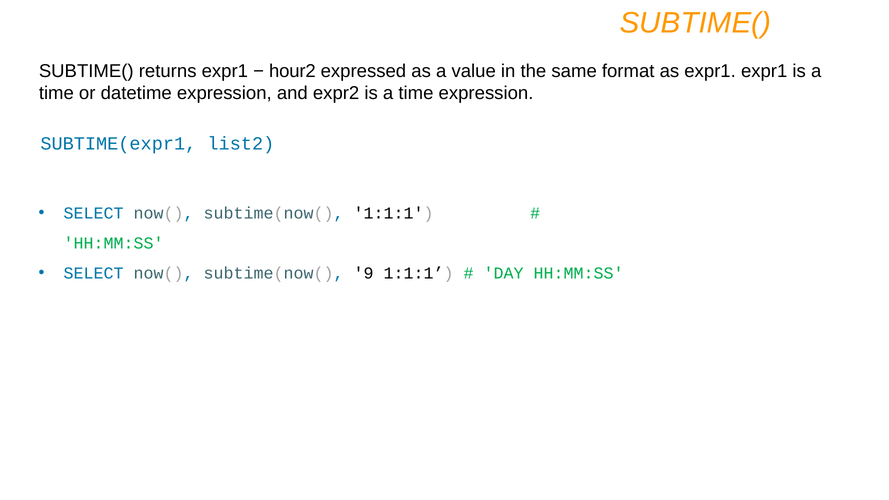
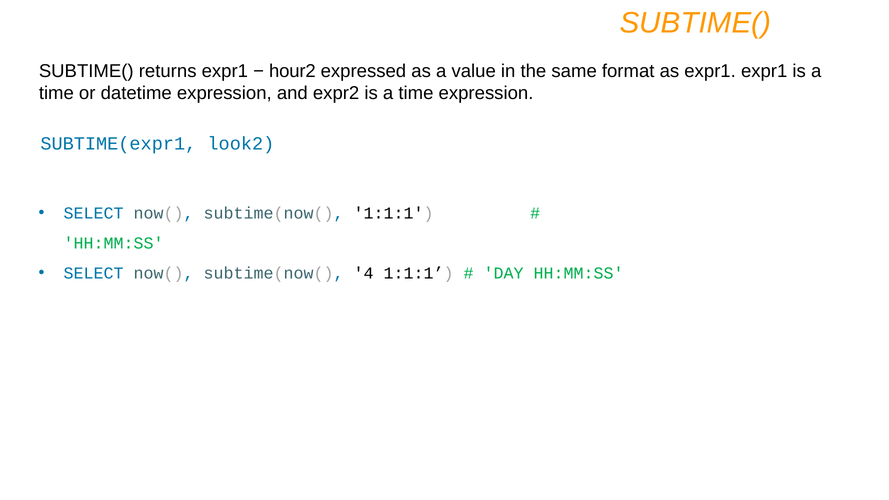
list2: list2 -> look2
9: 9 -> 4
